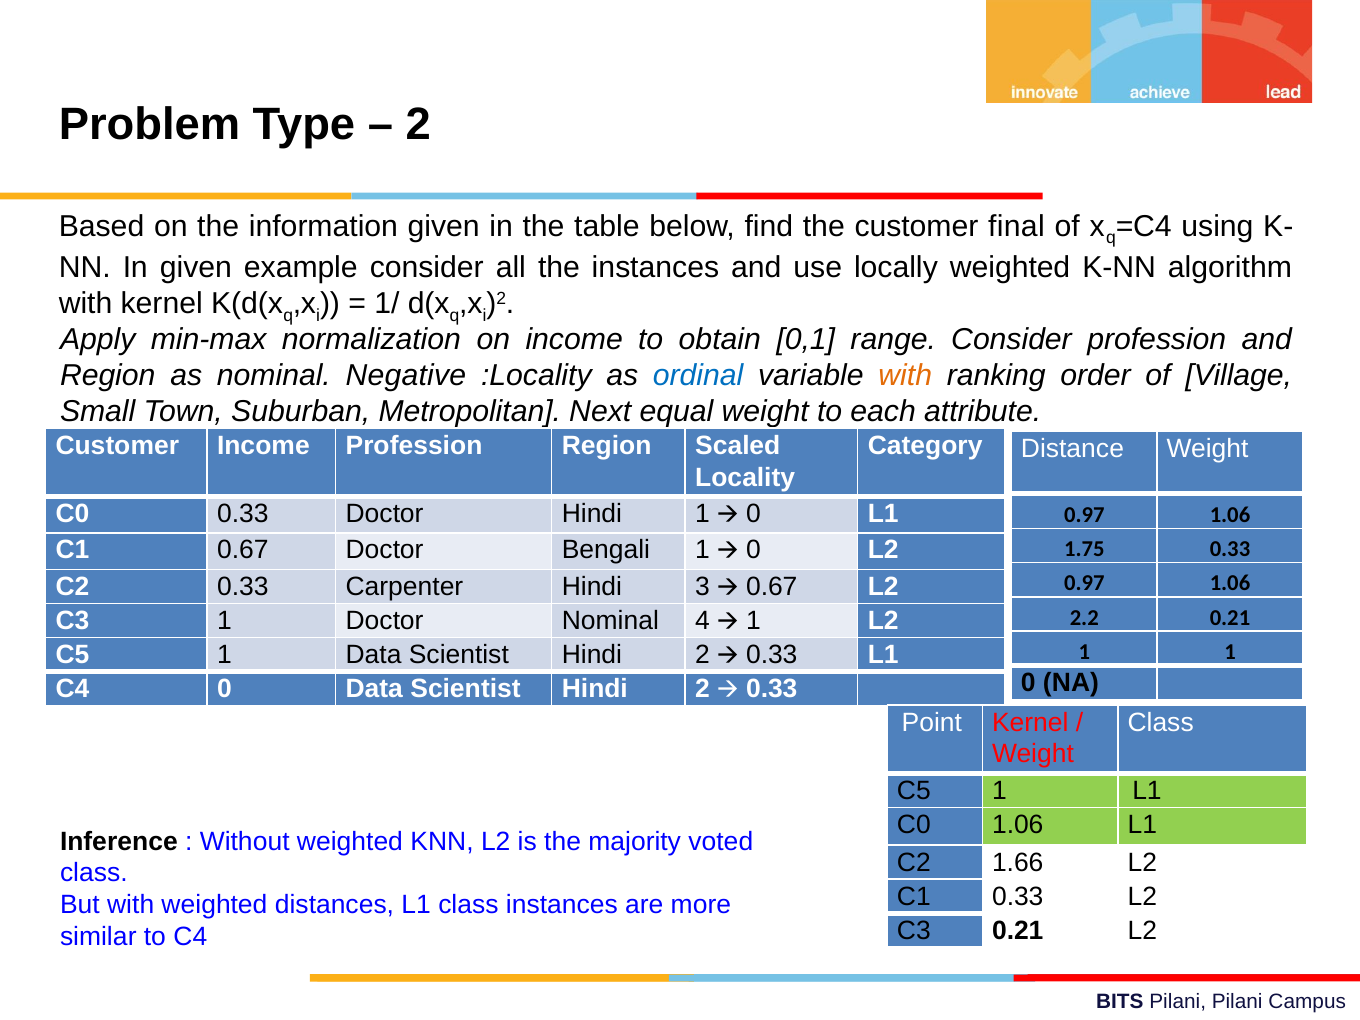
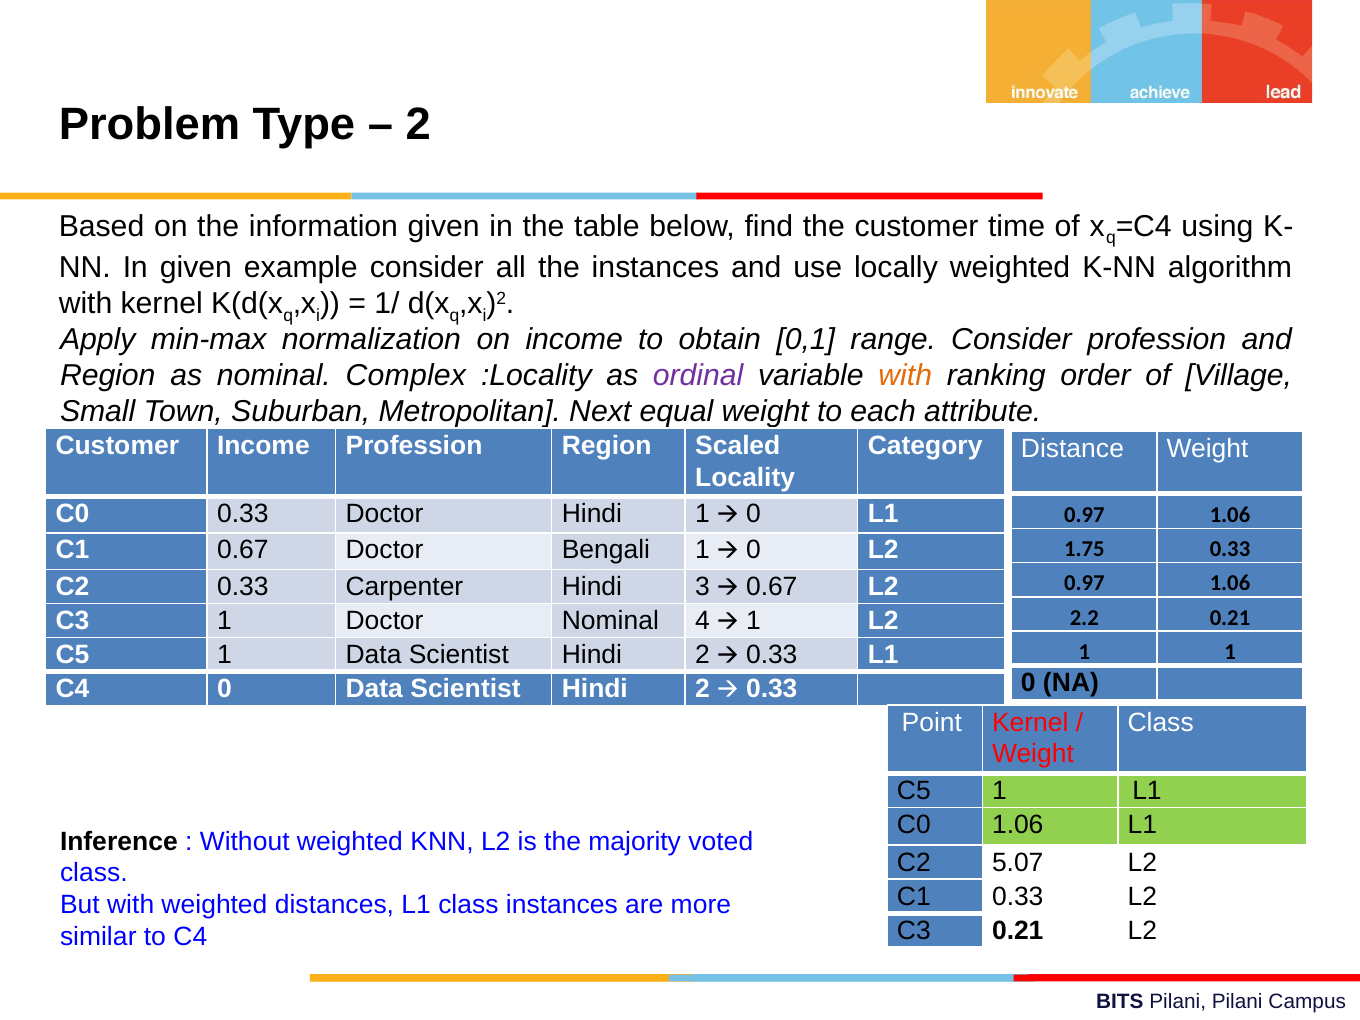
final: final -> time
Negative: Negative -> Complex
ordinal colour: blue -> purple
1.66: 1.66 -> 5.07
